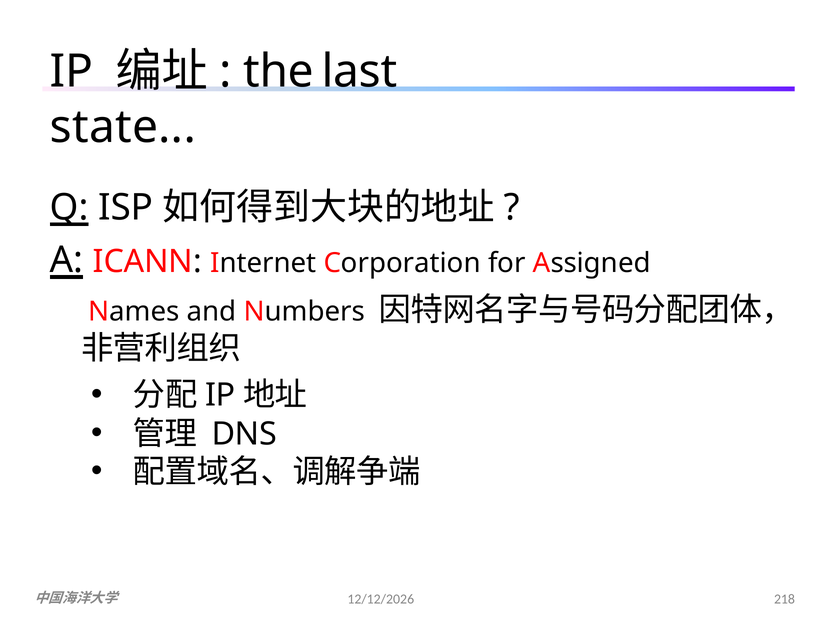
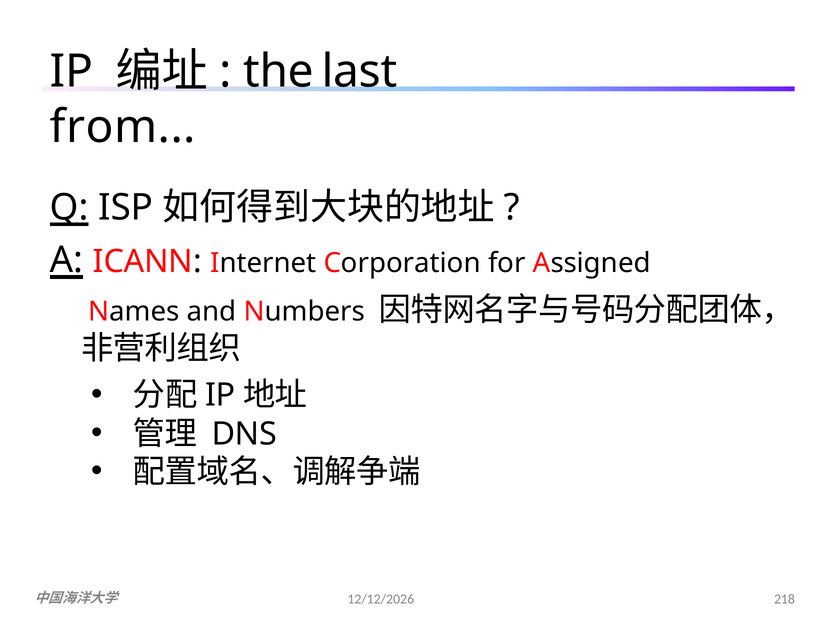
state: state -> from
